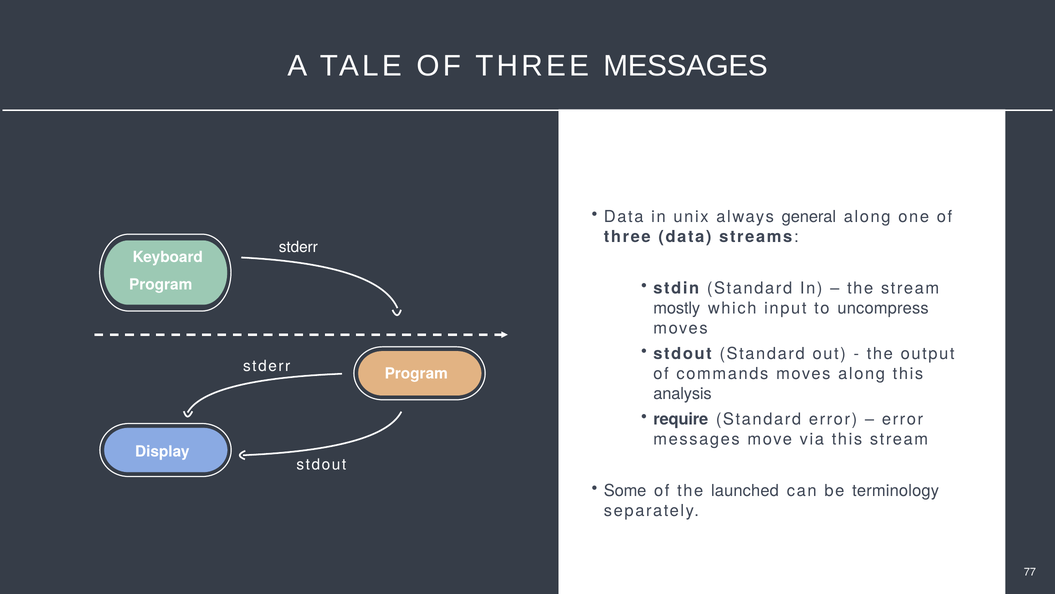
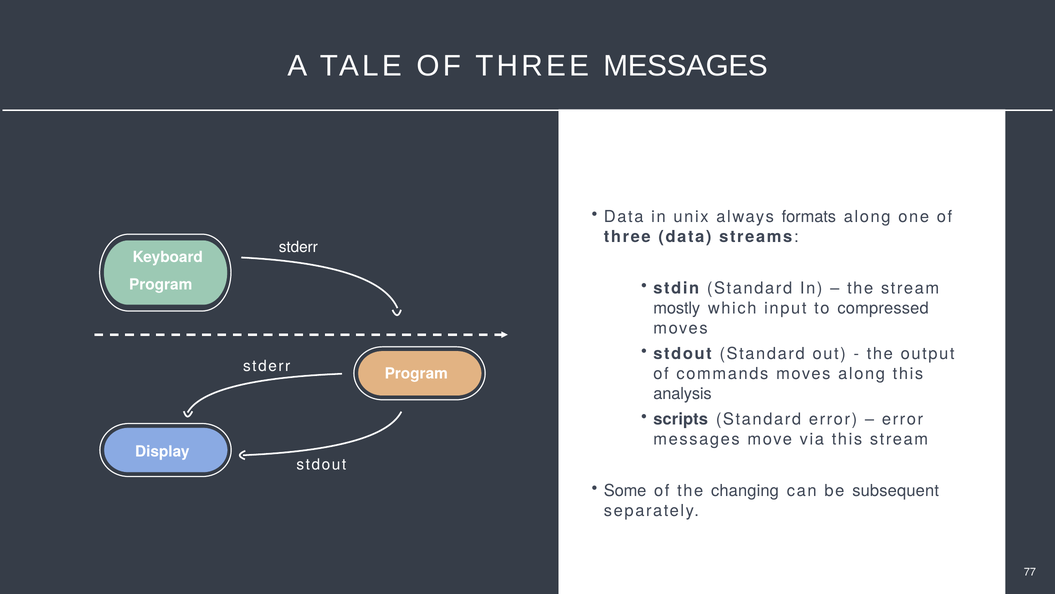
general: general -> formats
uncompress: uncompress -> compressed
require: require -> scripts
launched: launched -> changing
terminology: terminology -> subsequent
